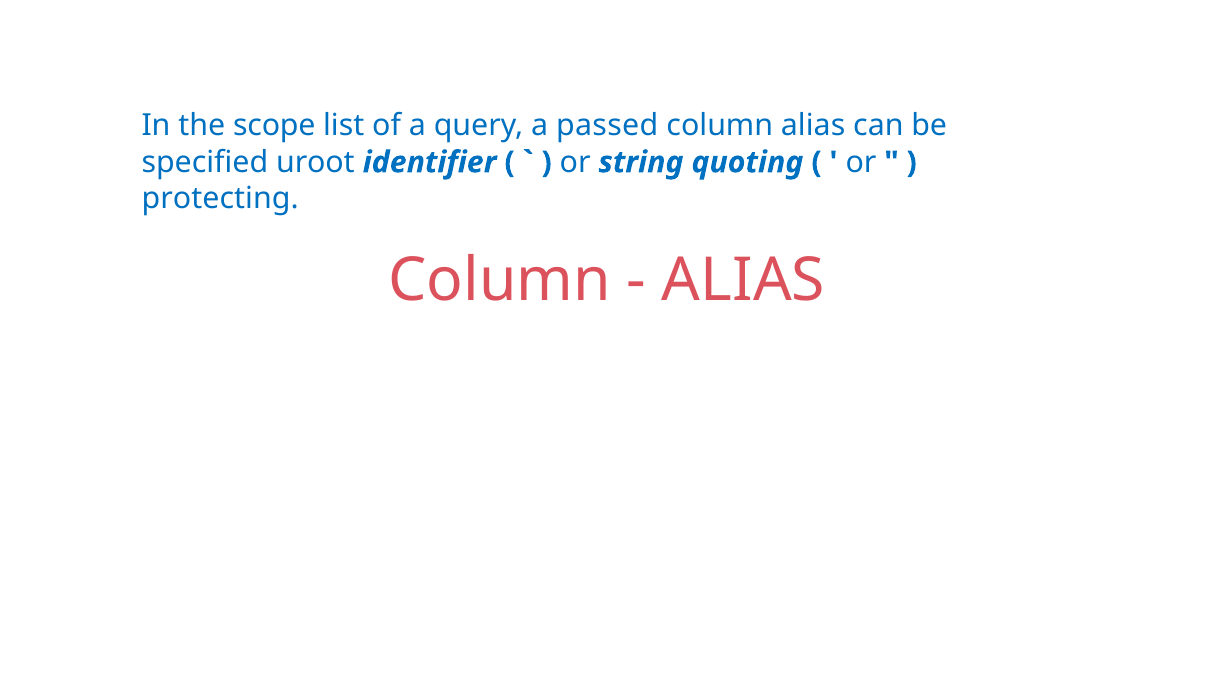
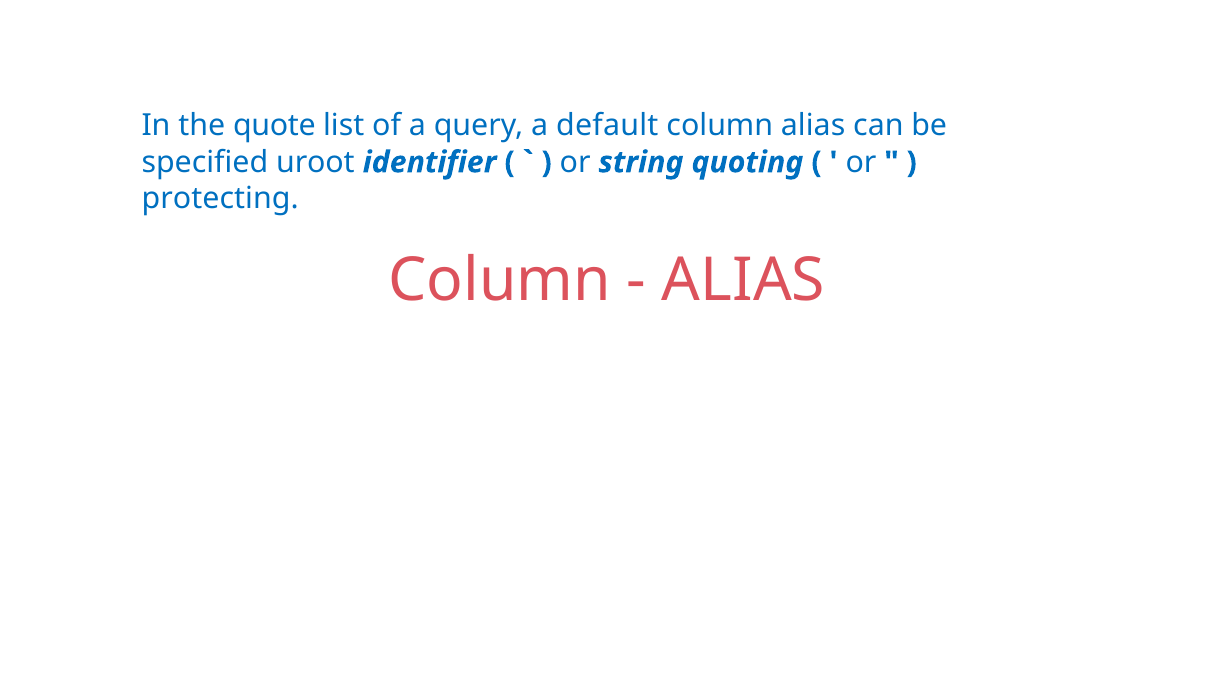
scope: scope -> quote
passed: passed -> default
